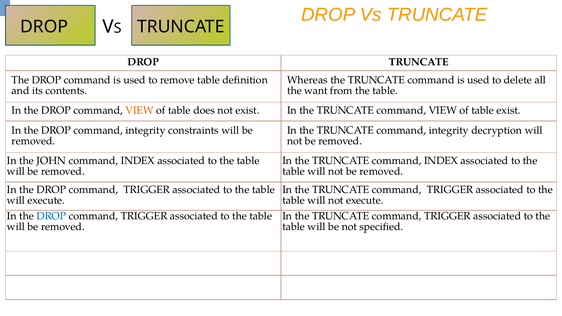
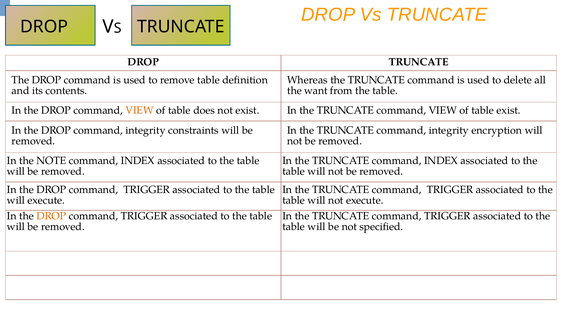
decryption: decryption -> encryption
JOHN: JOHN -> NOTE
DROP at (51, 216) colour: blue -> orange
